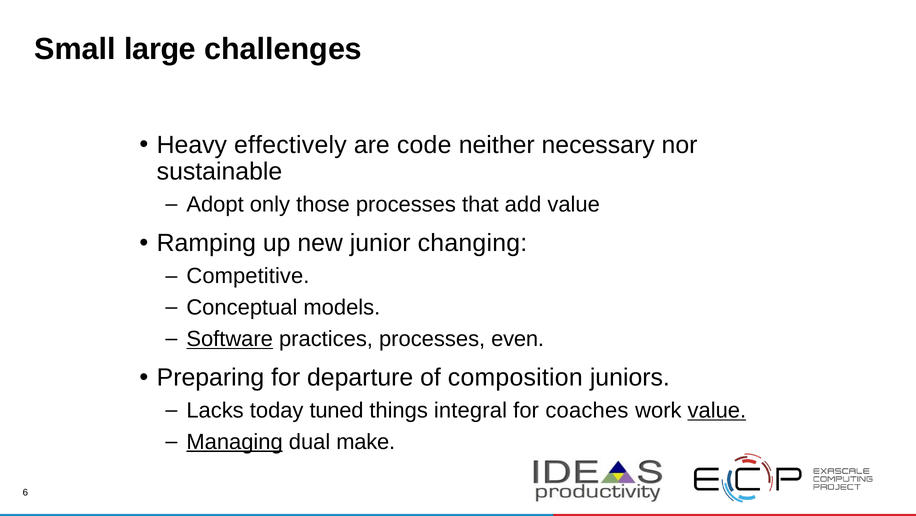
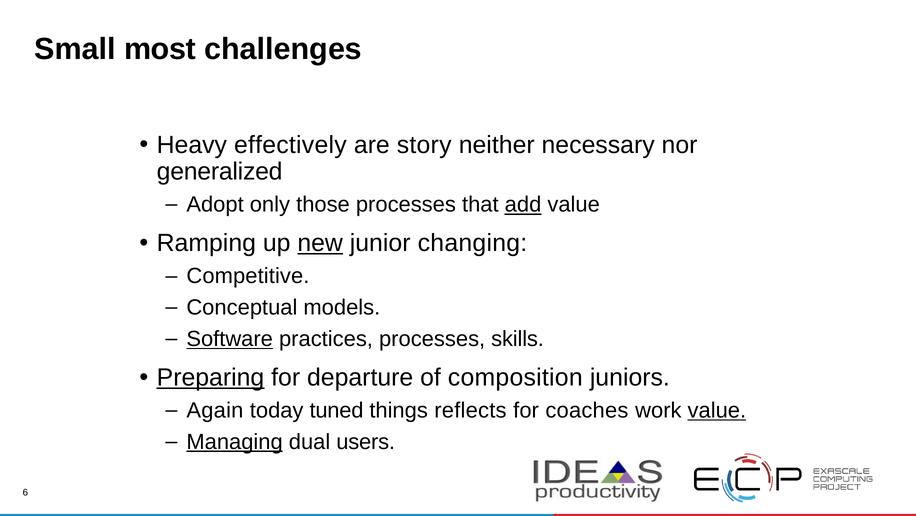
large: large -> most
code: code -> story
sustainable: sustainable -> generalized
add underline: none -> present
new underline: none -> present
even: even -> skills
Preparing underline: none -> present
Lacks: Lacks -> Again
integral: integral -> reflects
make: make -> users
